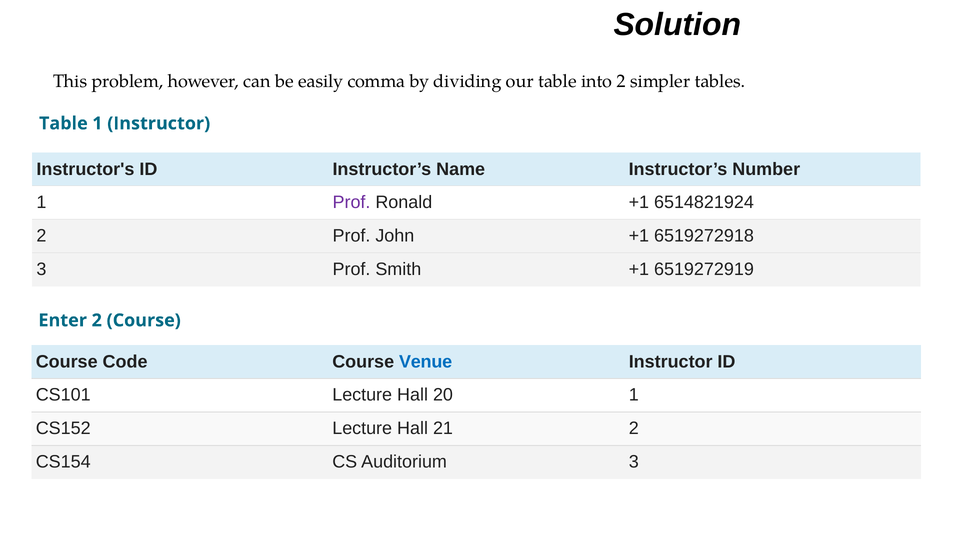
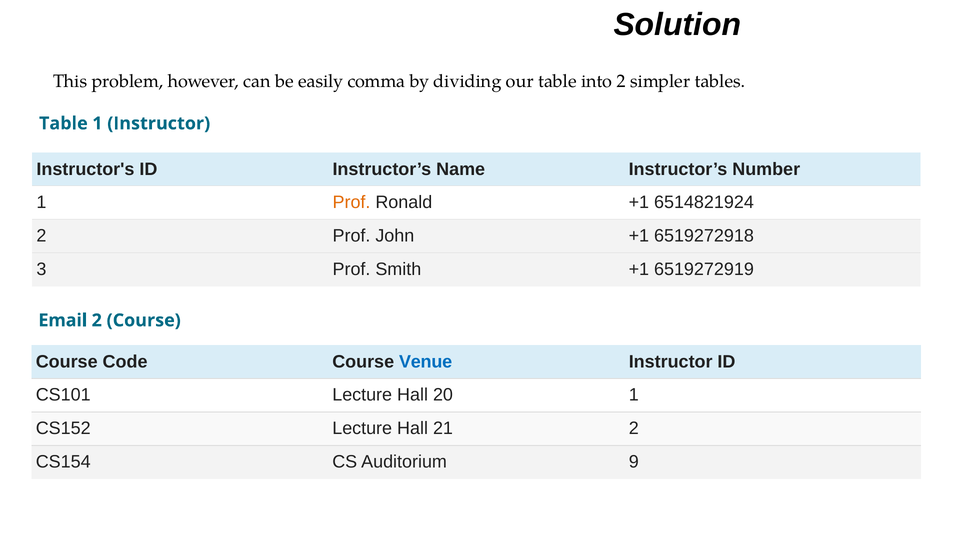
Prof at (352, 202) colour: purple -> orange
Enter: Enter -> Email
Auditorium 3: 3 -> 9
